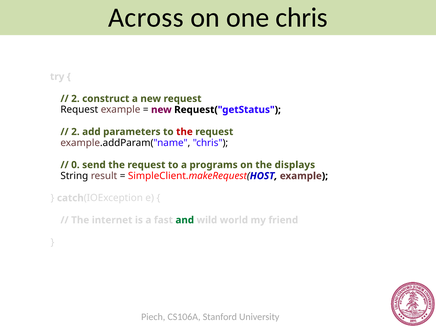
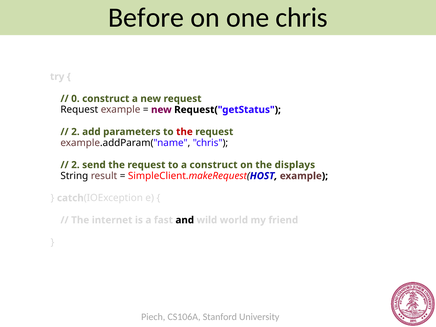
Across: Across -> Before
2 at (75, 99): 2 -> 0
0 at (75, 165): 0 -> 2
a programs: programs -> construct
and colour: green -> black
